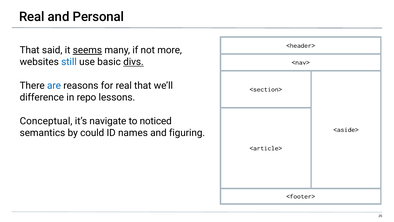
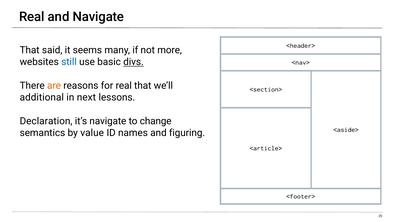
and Personal: Personal -> Navigate
seems underline: present -> none
are colour: blue -> orange
difference: difference -> additional
repo: repo -> next
Conceptual: Conceptual -> Declaration
noticed: noticed -> change
could: could -> value
